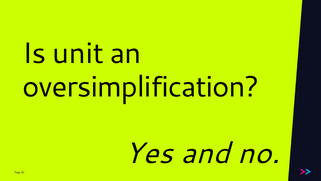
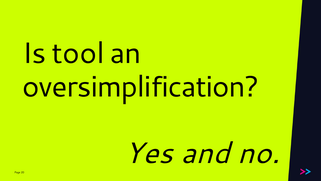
unit: unit -> tool
